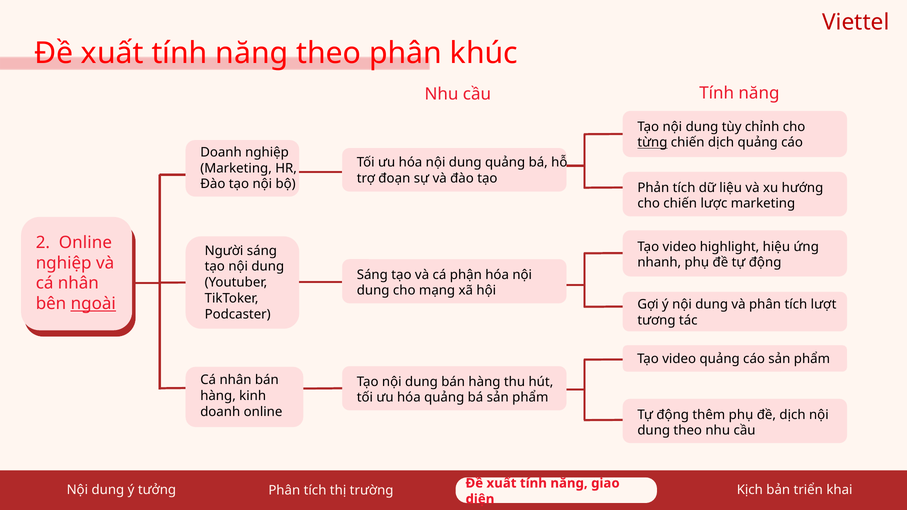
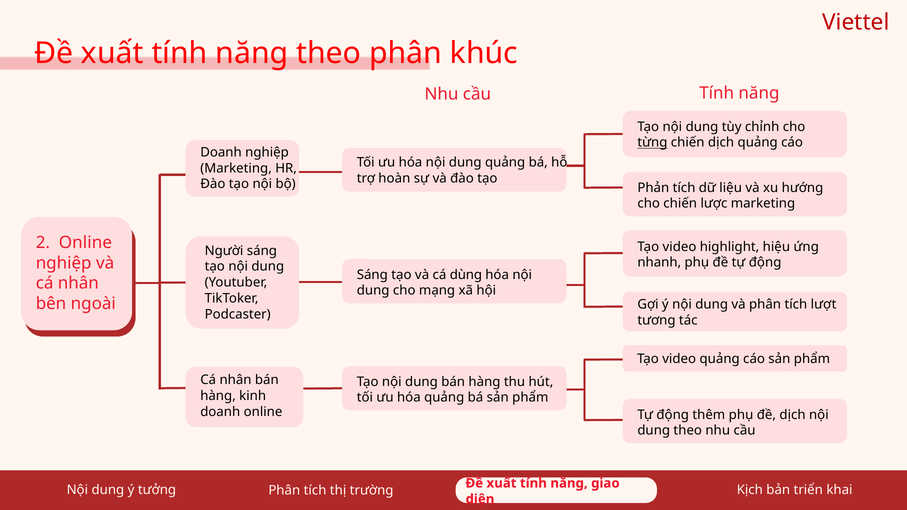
đoạn: đoạn -> hoàn
phận: phận -> dùng
ngoài underline: present -> none
